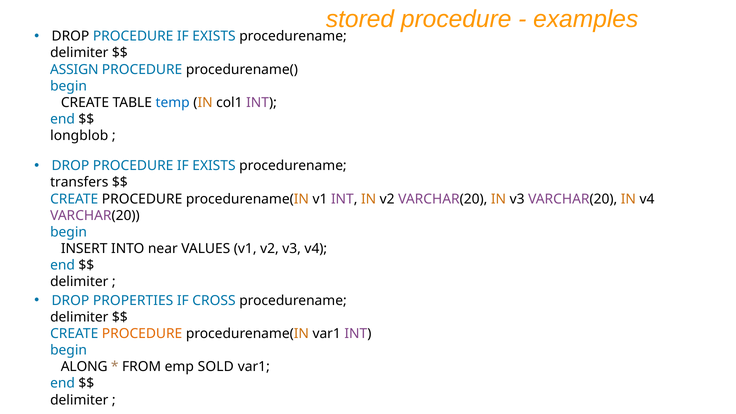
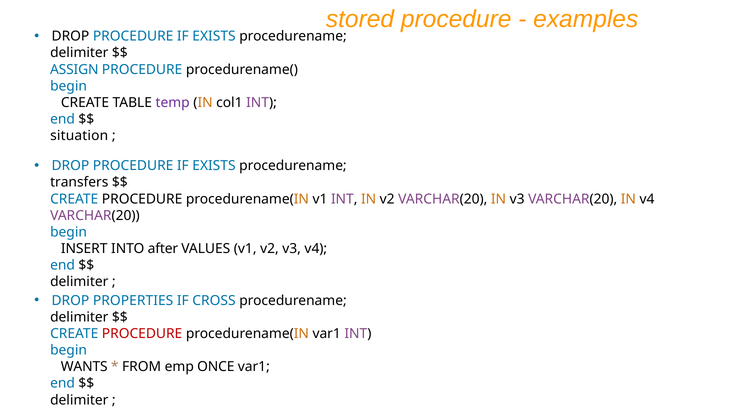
temp colour: blue -> purple
longblob: longblob -> situation
near: near -> after
PROCEDURE at (142, 334) colour: orange -> red
ALONG: ALONG -> WANTS
SOLD: SOLD -> ONCE
